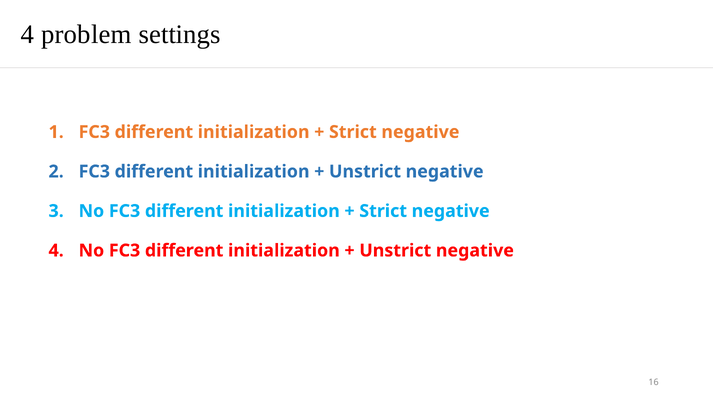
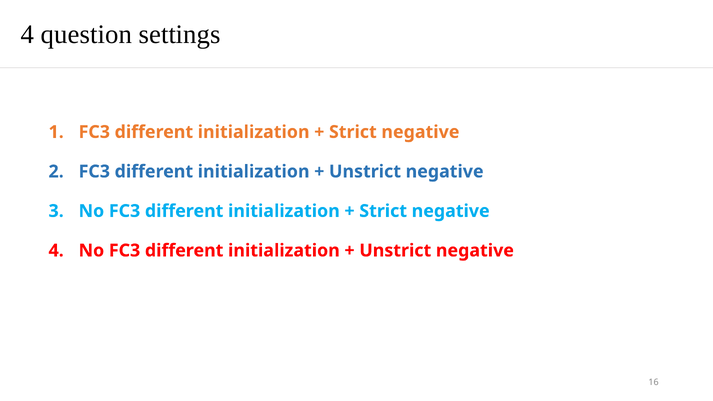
problem: problem -> question
